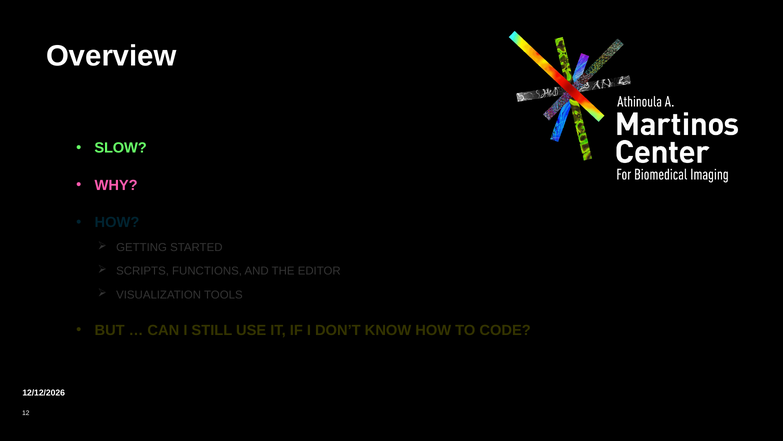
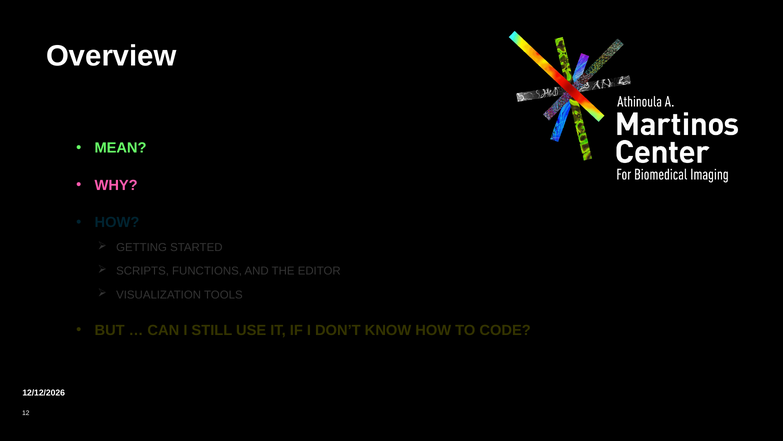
SLOW: SLOW -> MEAN
